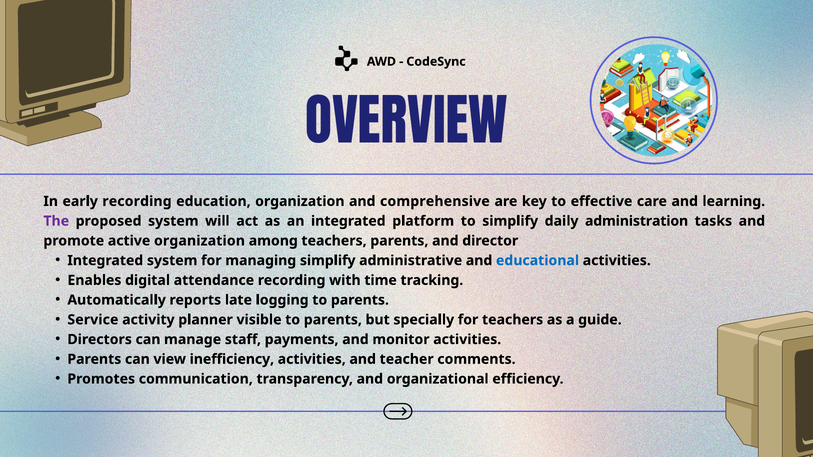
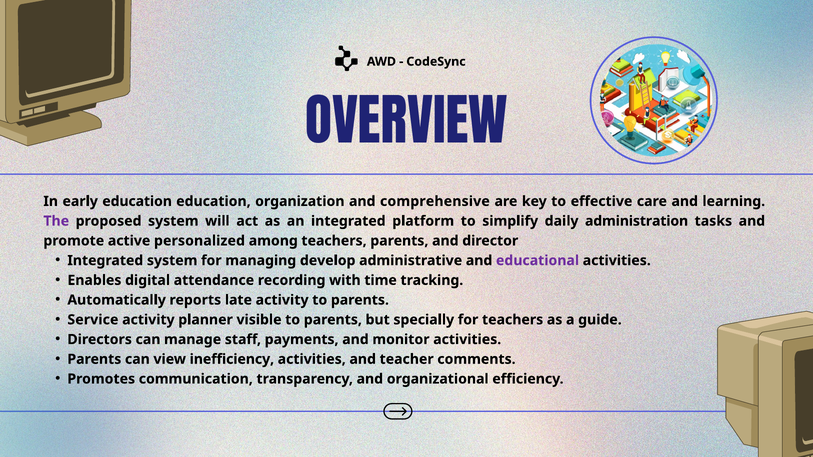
early recording: recording -> education
active organization: organization -> personalized
managing simplify: simplify -> develop
educational colour: blue -> purple
late logging: logging -> activity
